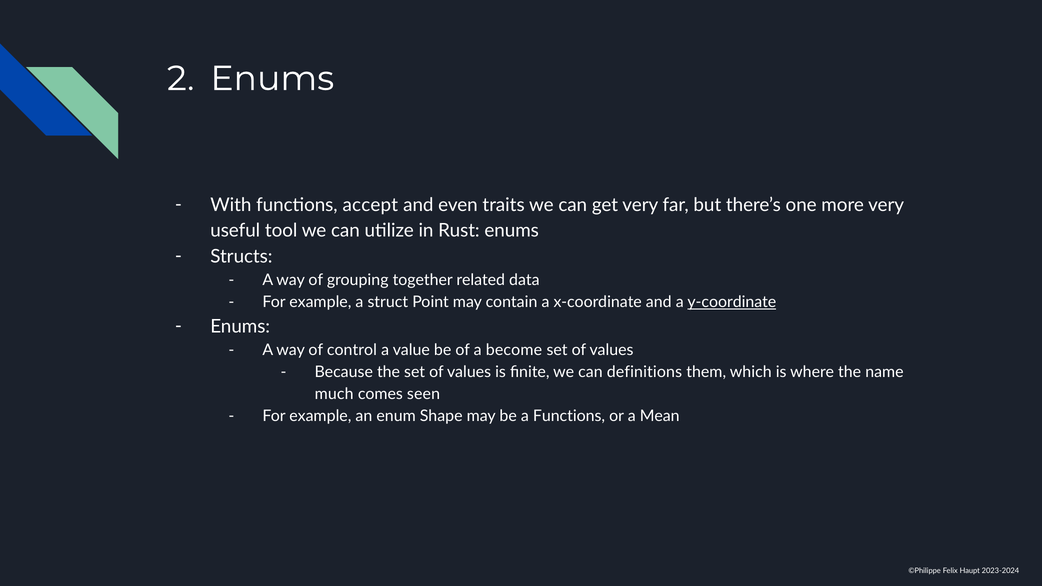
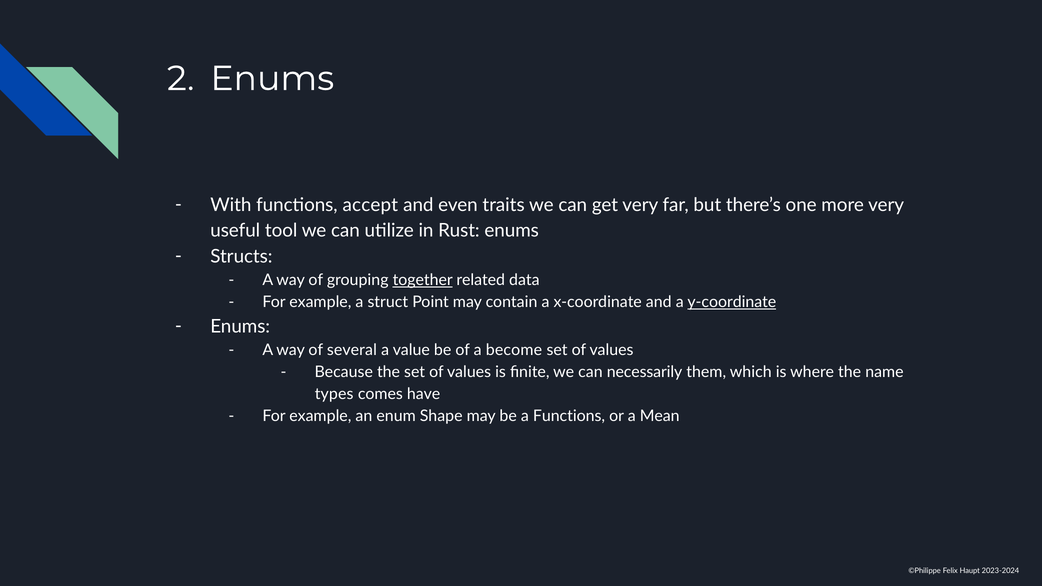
together underline: none -> present
control: control -> several
definitions: definitions -> necessarily
much: much -> types
seen: seen -> have
